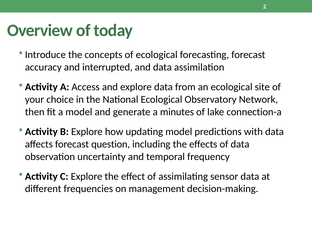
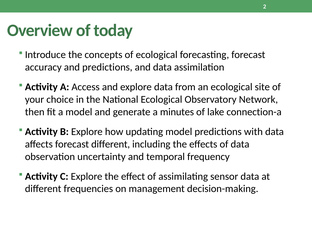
and interrupted: interrupted -> predictions
forecast question: question -> different
